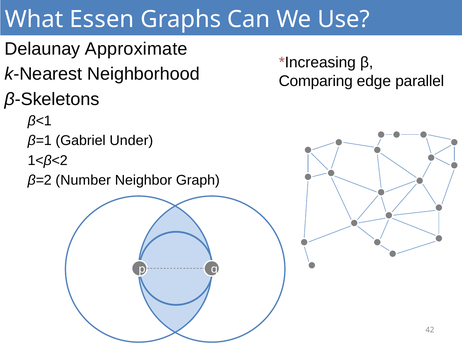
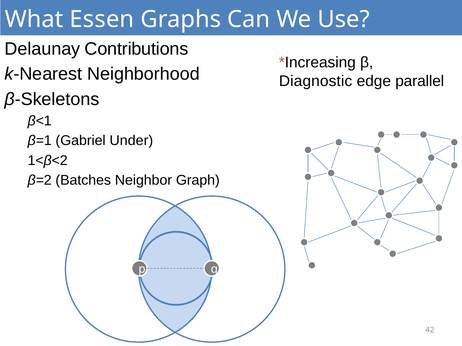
Approximate: Approximate -> Contributions
Comparing: Comparing -> Diagnostic
Number: Number -> Batches
